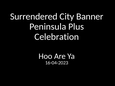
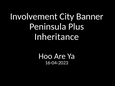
Surrendered: Surrendered -> Involvement
Celebration: Celebration -> Inheritance
